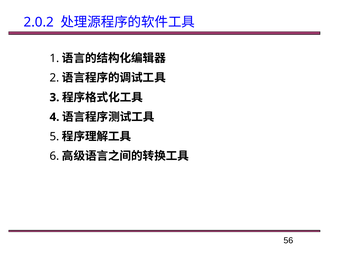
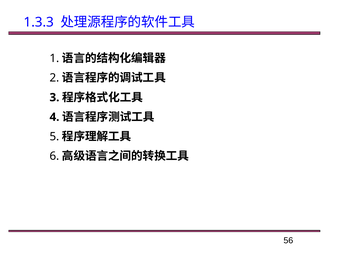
2.0.2: 2.0.2 -> 1.3.3
